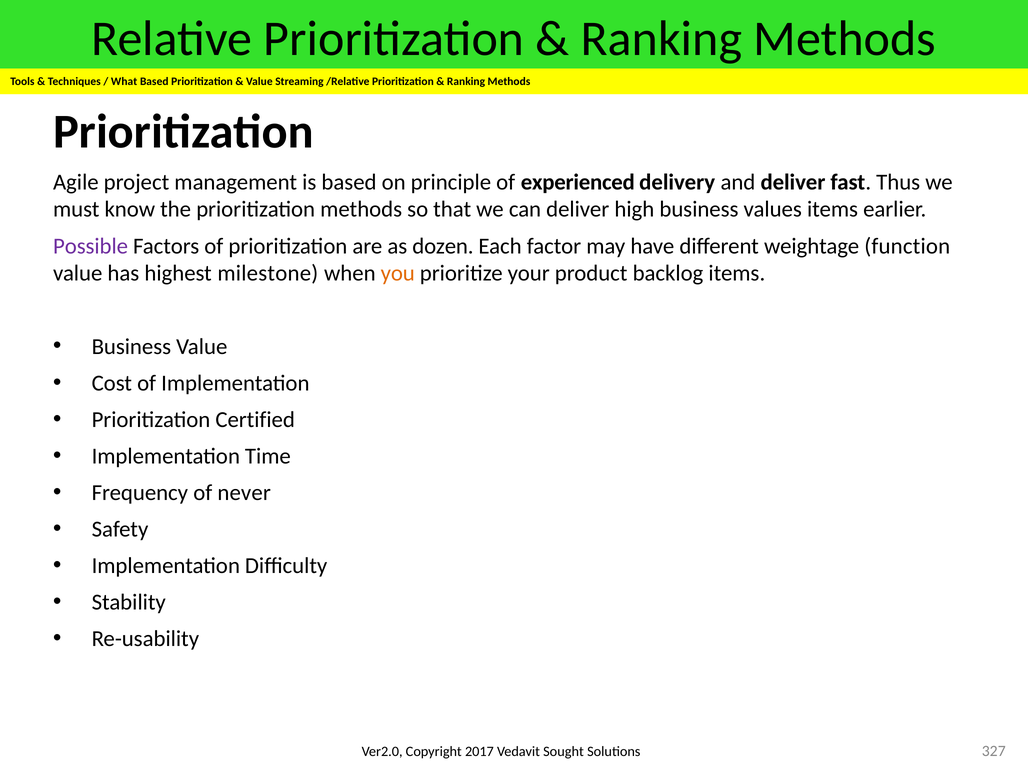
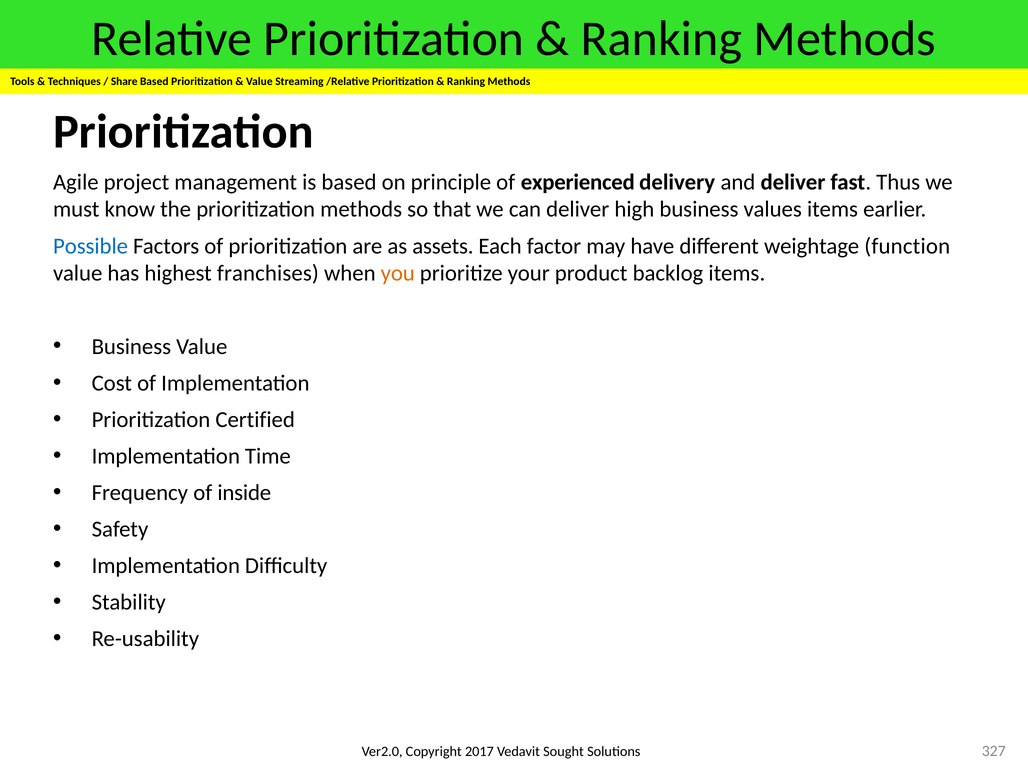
What: What -> Share
Possible colour: purple -> blue
dozen: dozen -> assets
milestone: milestone -> franchises
never: never -> inside
